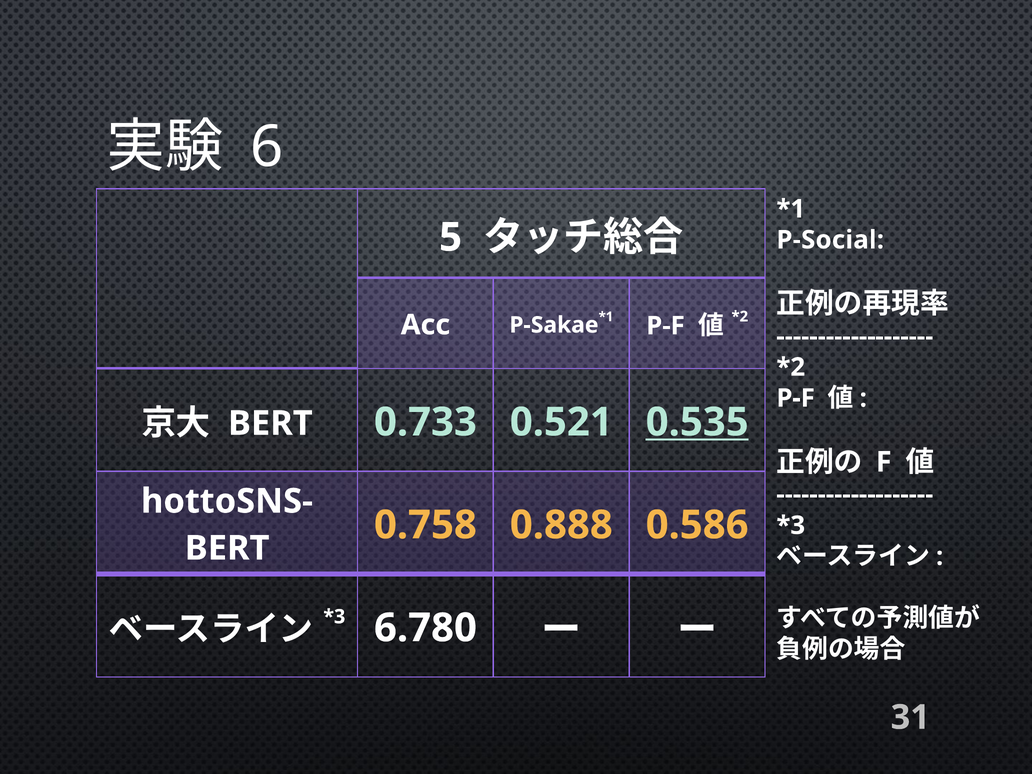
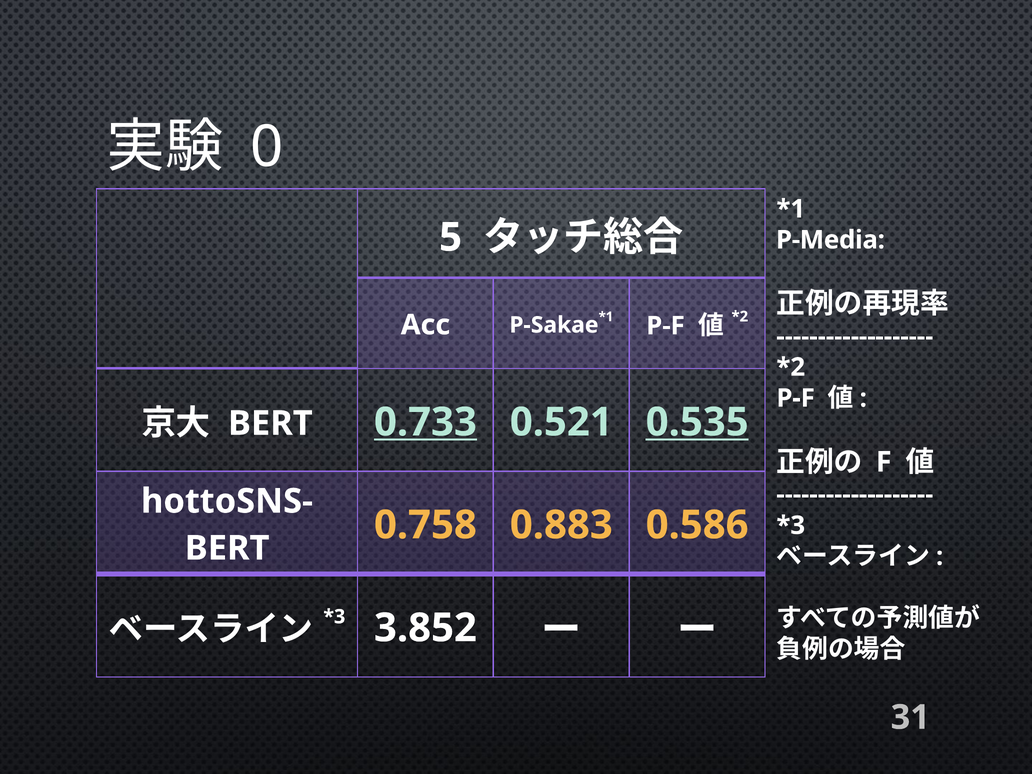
6: 6 -> 0
P-Social: P-Social -> P-Media
0.733 underline: none -> present
0.888: 0.888 -> 0.883
6.780: 6.780 -> 3.852
